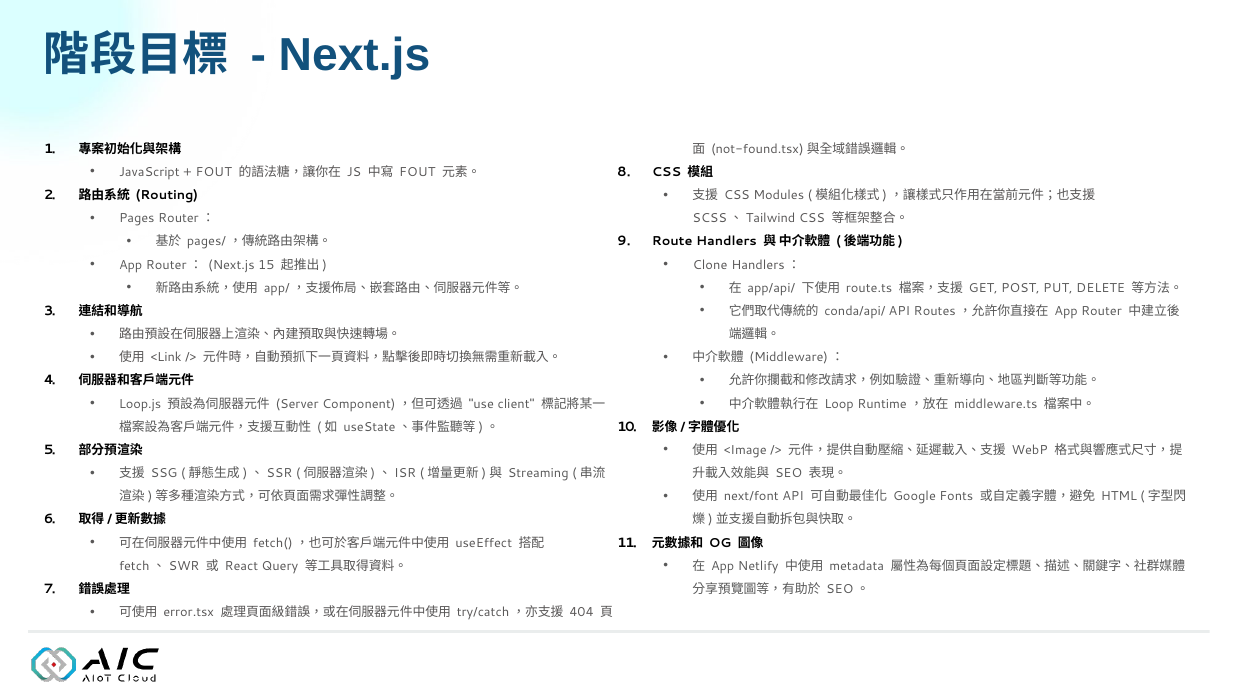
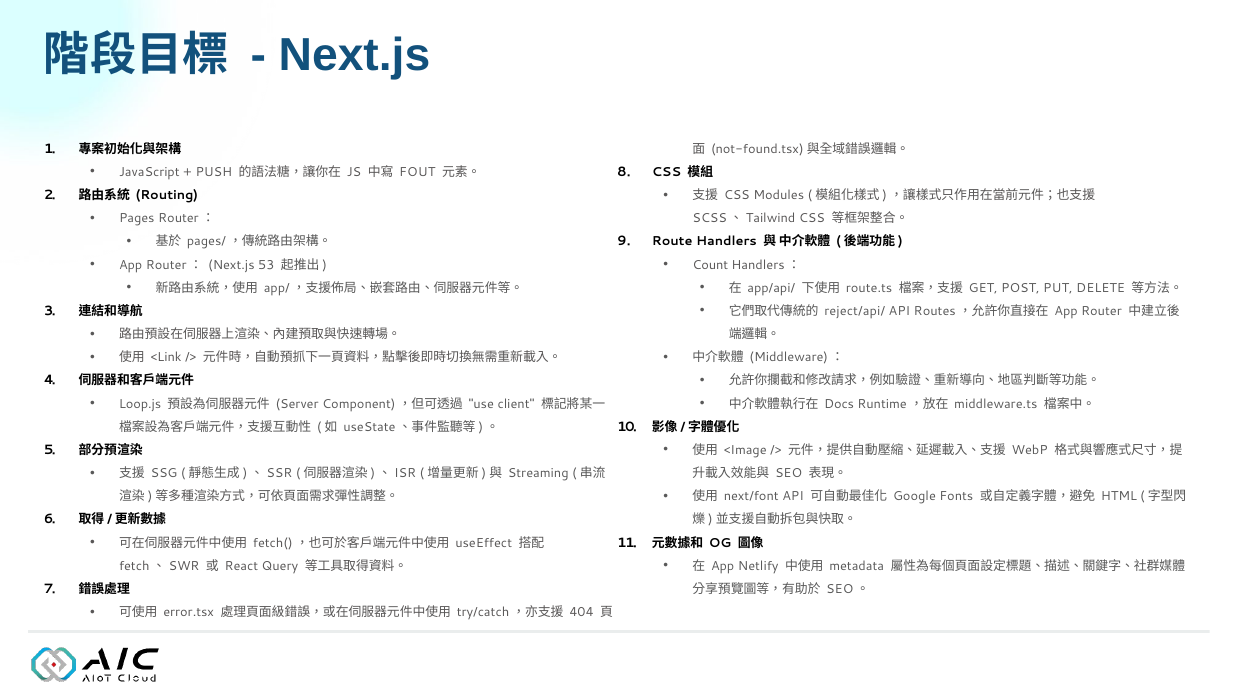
FOUT at (214, 172): FOUT -> PUSH
15: 15 -> 53
Clone: Clone -> Count
conda/api/: conda/api/ -> reject/api/
Loop: Loop -> Docs
